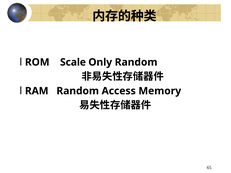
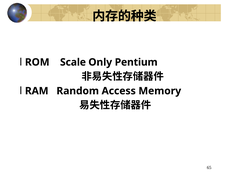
Only Random: Random -> Pentium
